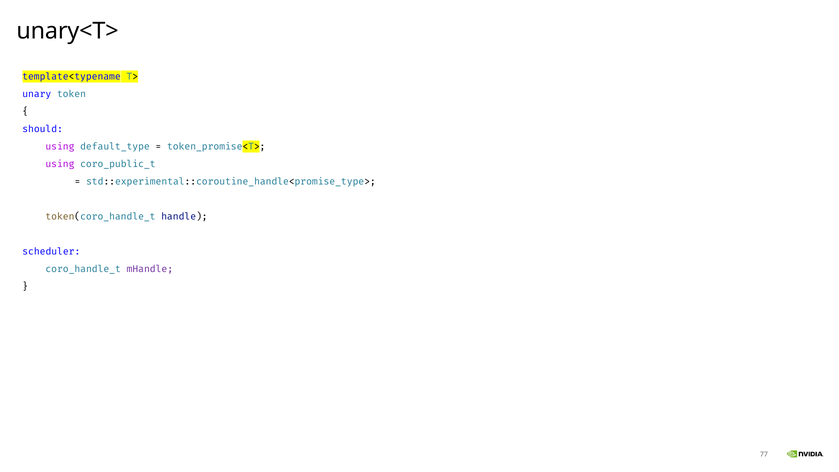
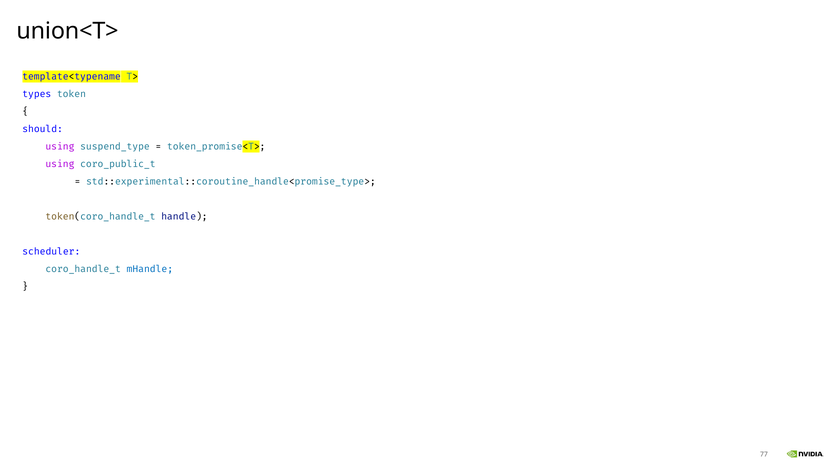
unary<T>: unary<T> -> union<T>
unary: unary -> types
default_type: default_type -> suspend_type
mHandle colour: purple -> blue
